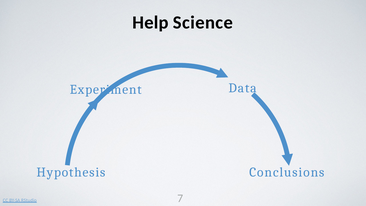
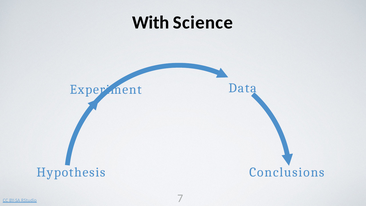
Help: Help -> With
